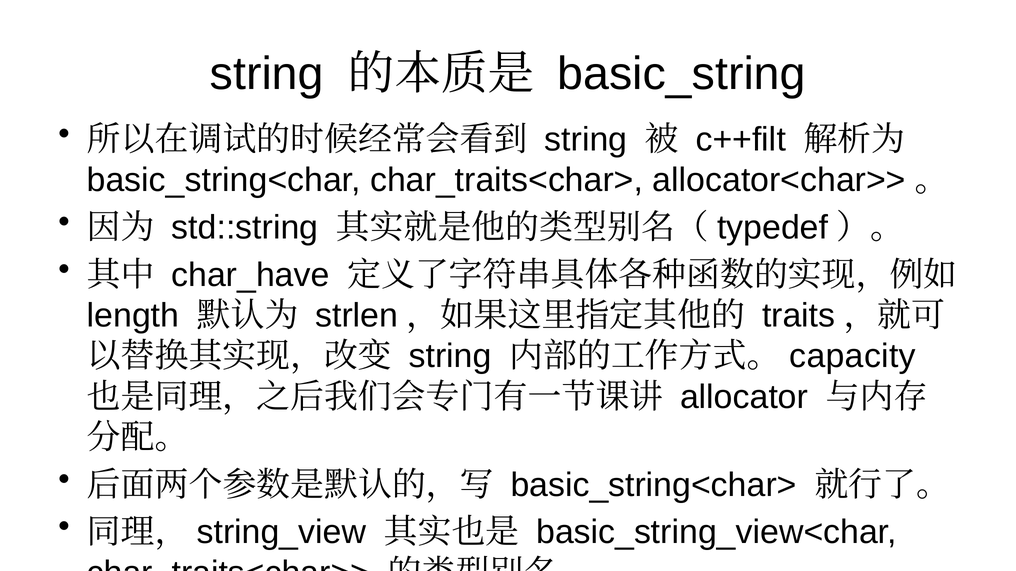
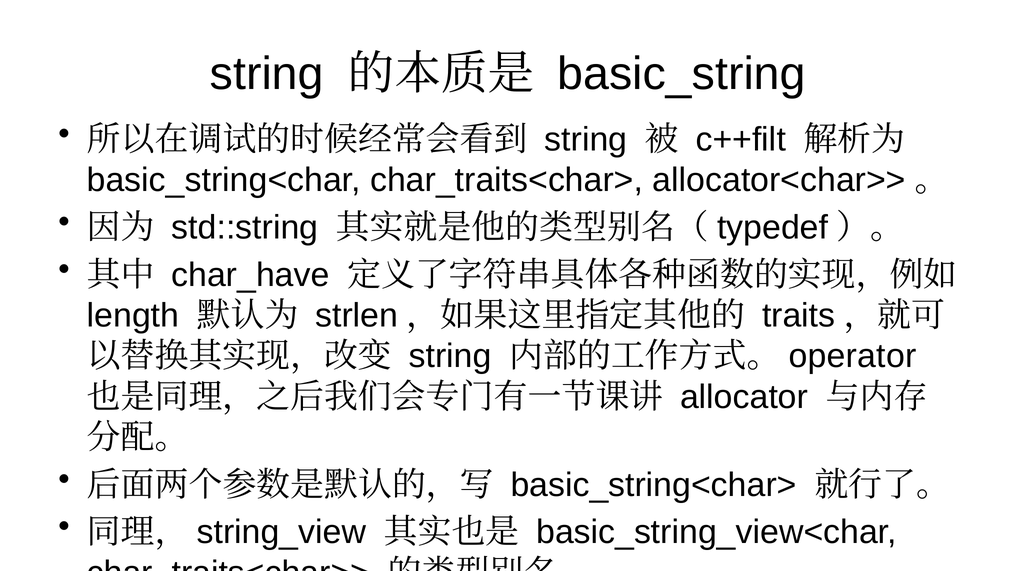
capacity: capacity -> operator
